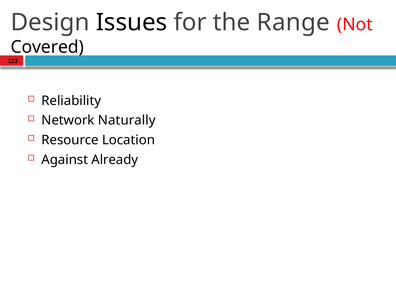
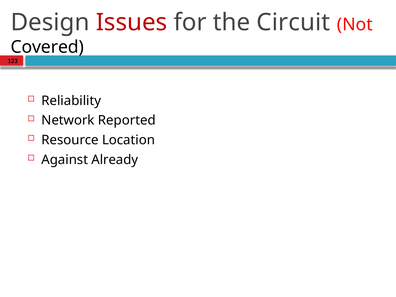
Issues colour: black -> red
Range: Range -> Circuit
Naturally: Naturally -> Reported
